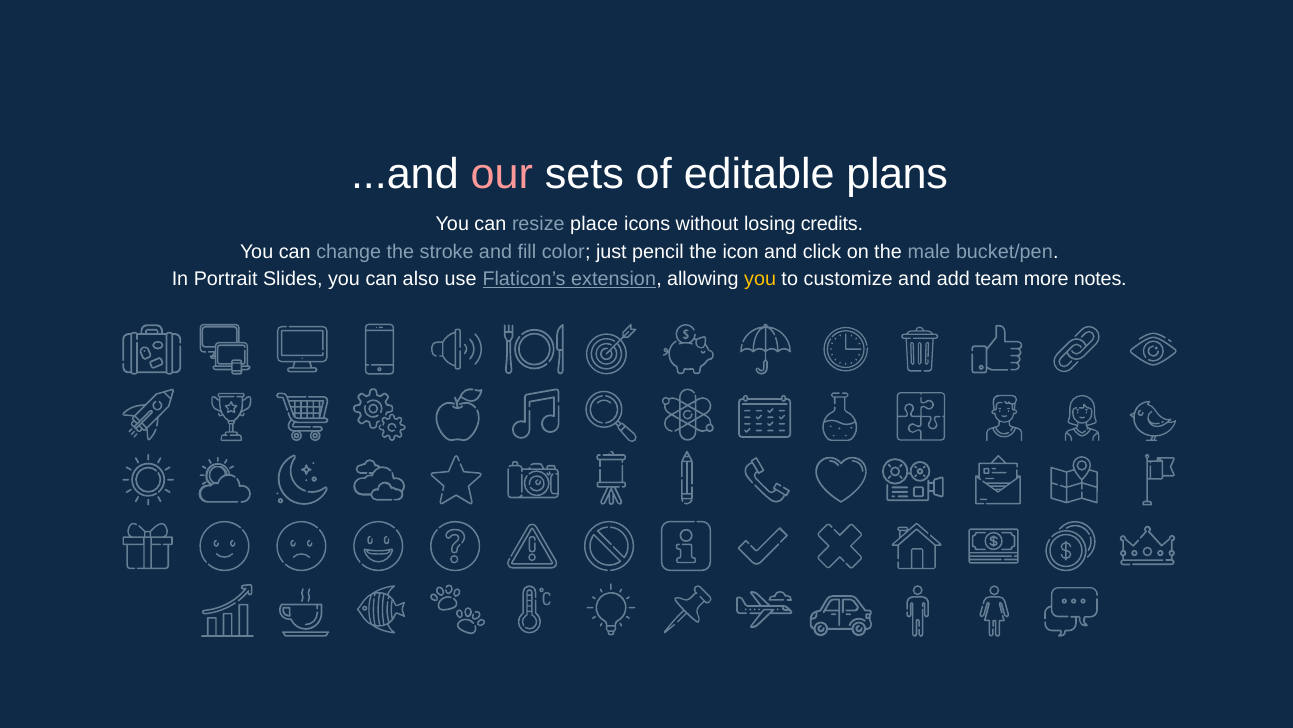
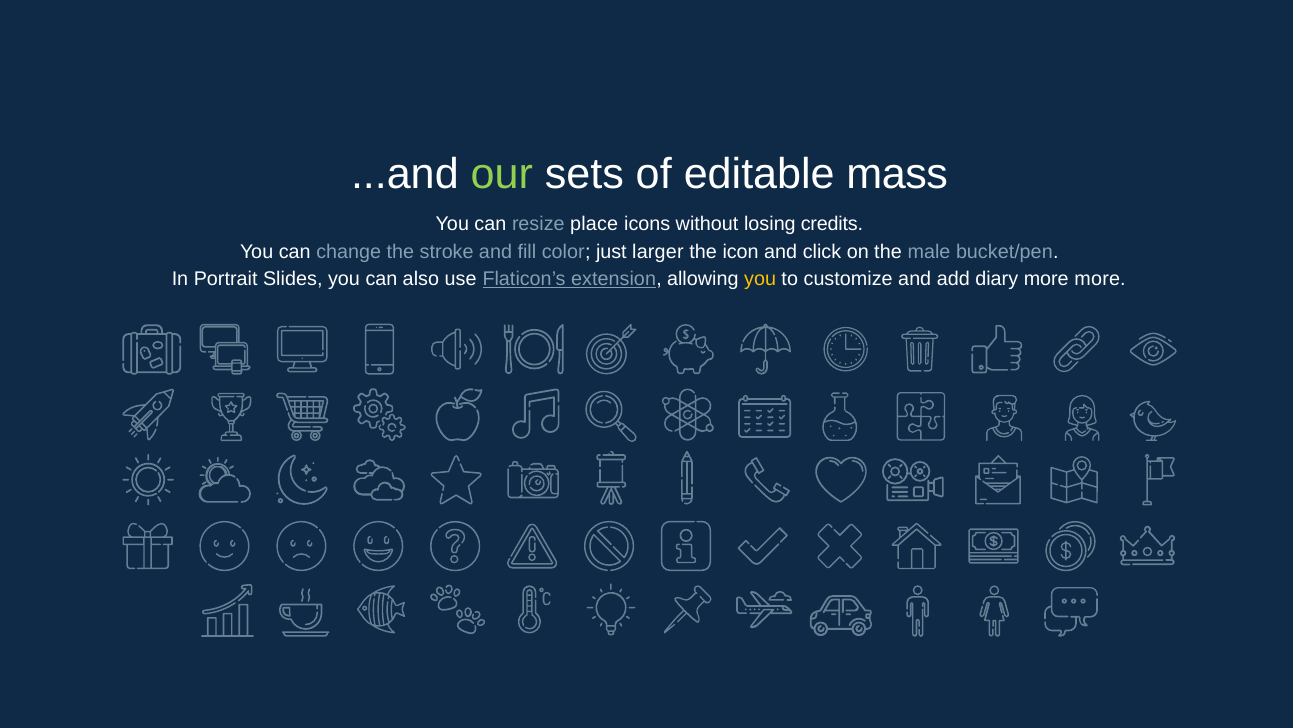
our colour: pink -> light green
plans: plans -> mass
pencil: pencil -> larger
team: team -> diary
more notes: notes -> more
